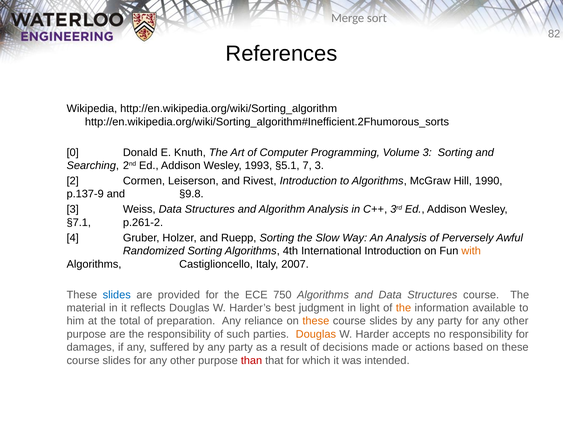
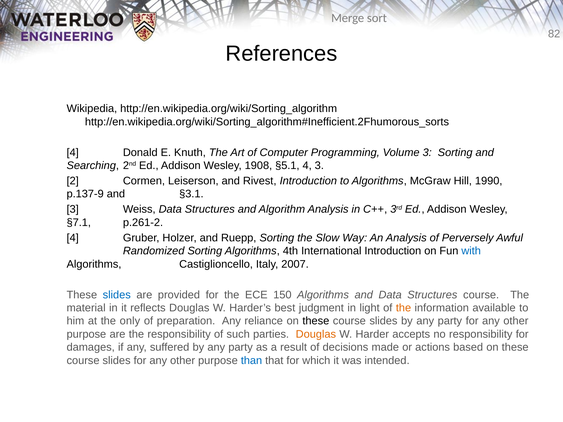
0 at (73, 152): 0 -> 4
1993: 1993 -> 1908
§5.1 7: 7 -> 4
§9.8: §9.8 -> §3.1
with colour: orange -> blue
750: 750 -> 150
total: total -> only
these at (316, 321) colour: orange -> black
than colour: red -> blue
